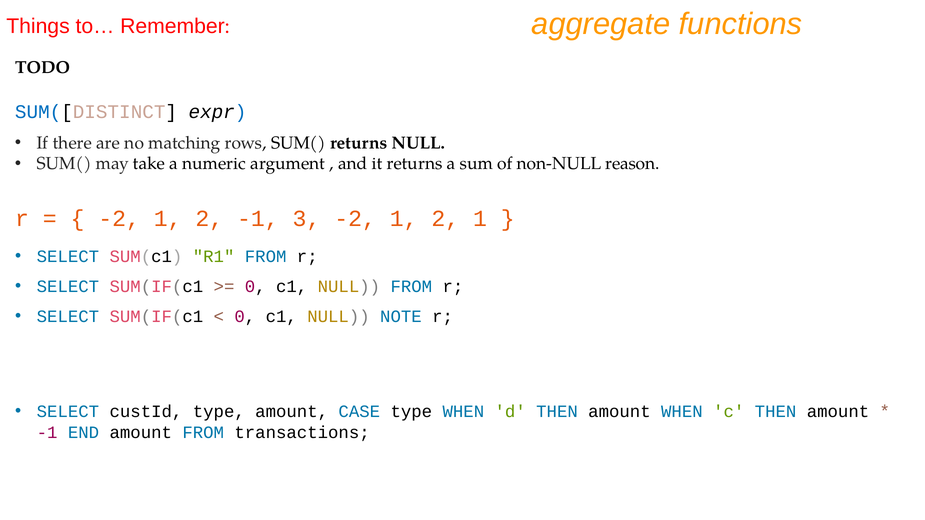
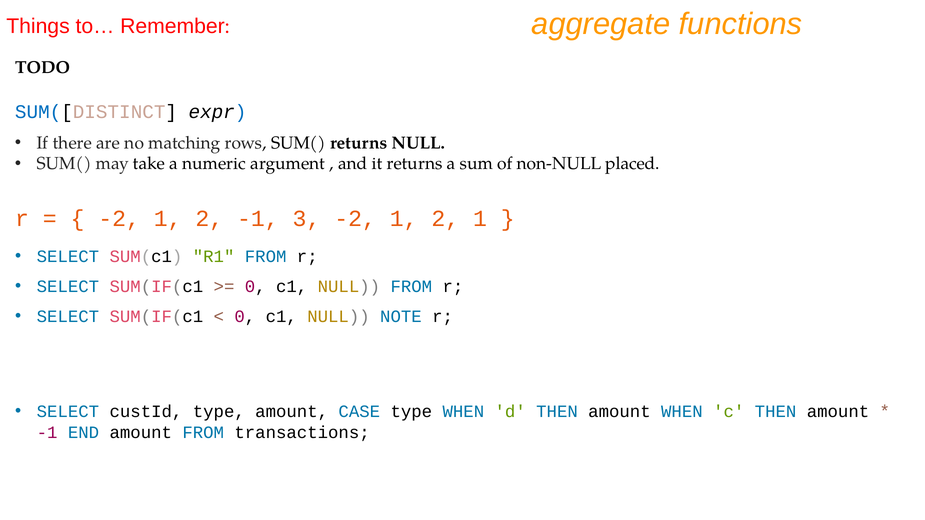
reason: reason -> placed
